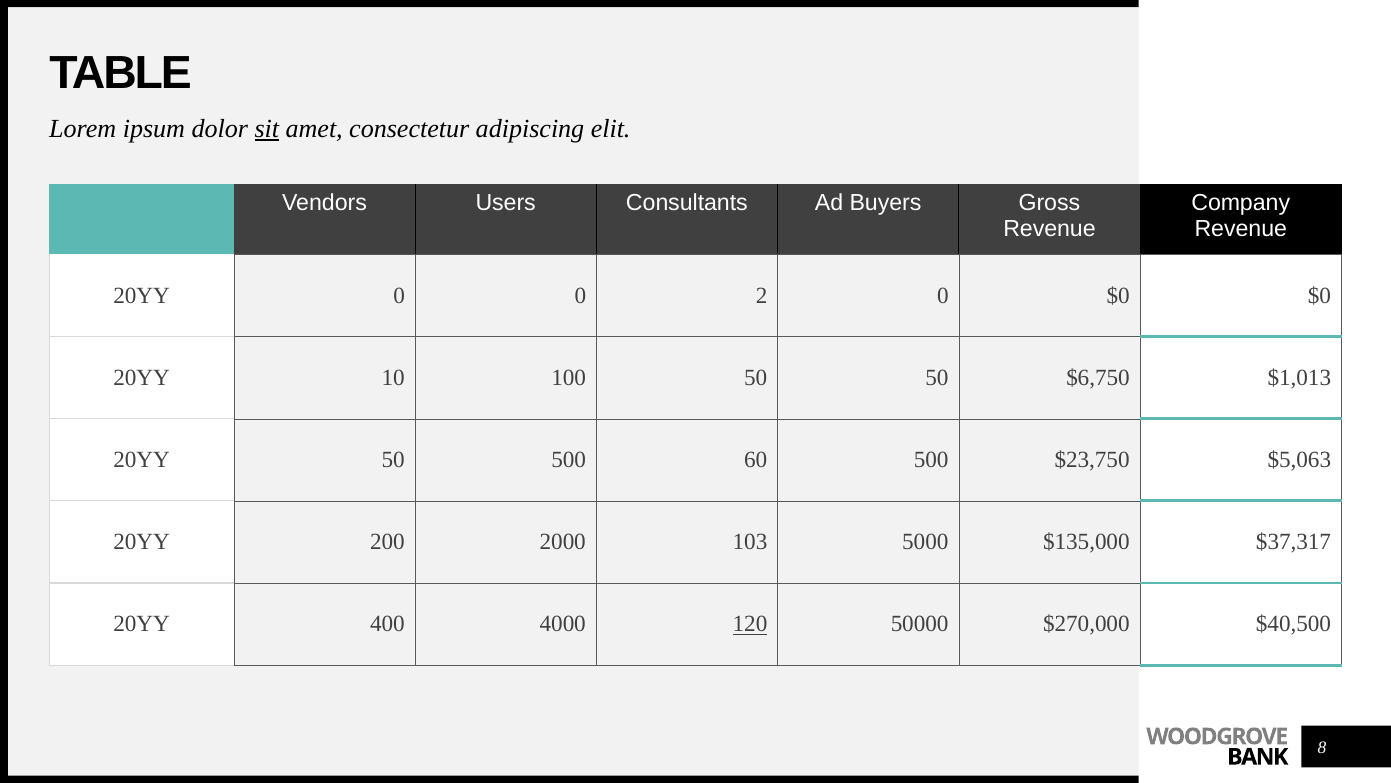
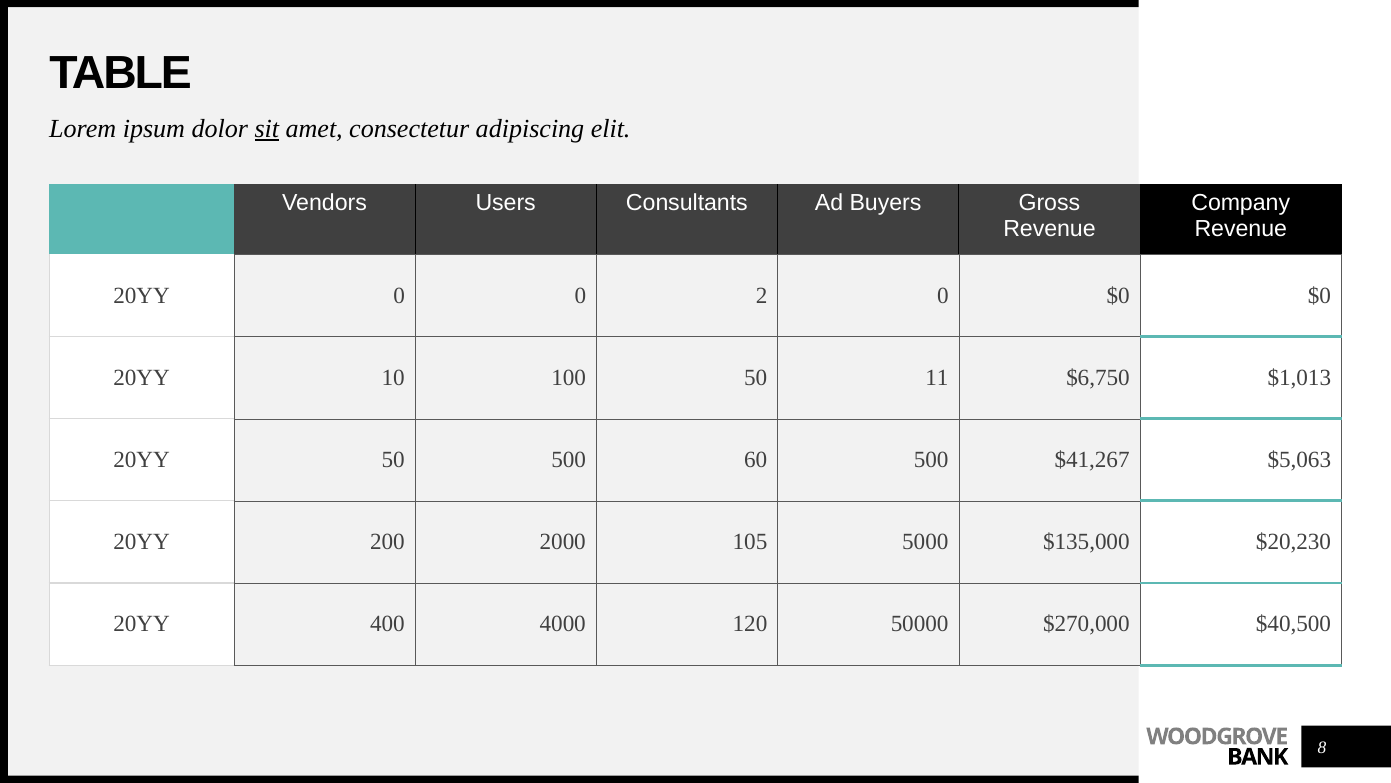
50 50: 50 -> 11
$23,750: $23,750 -> $41,267
103: 103 -> 105
$37,317: $37,317 -> $20,230
120 underline: present -> none
